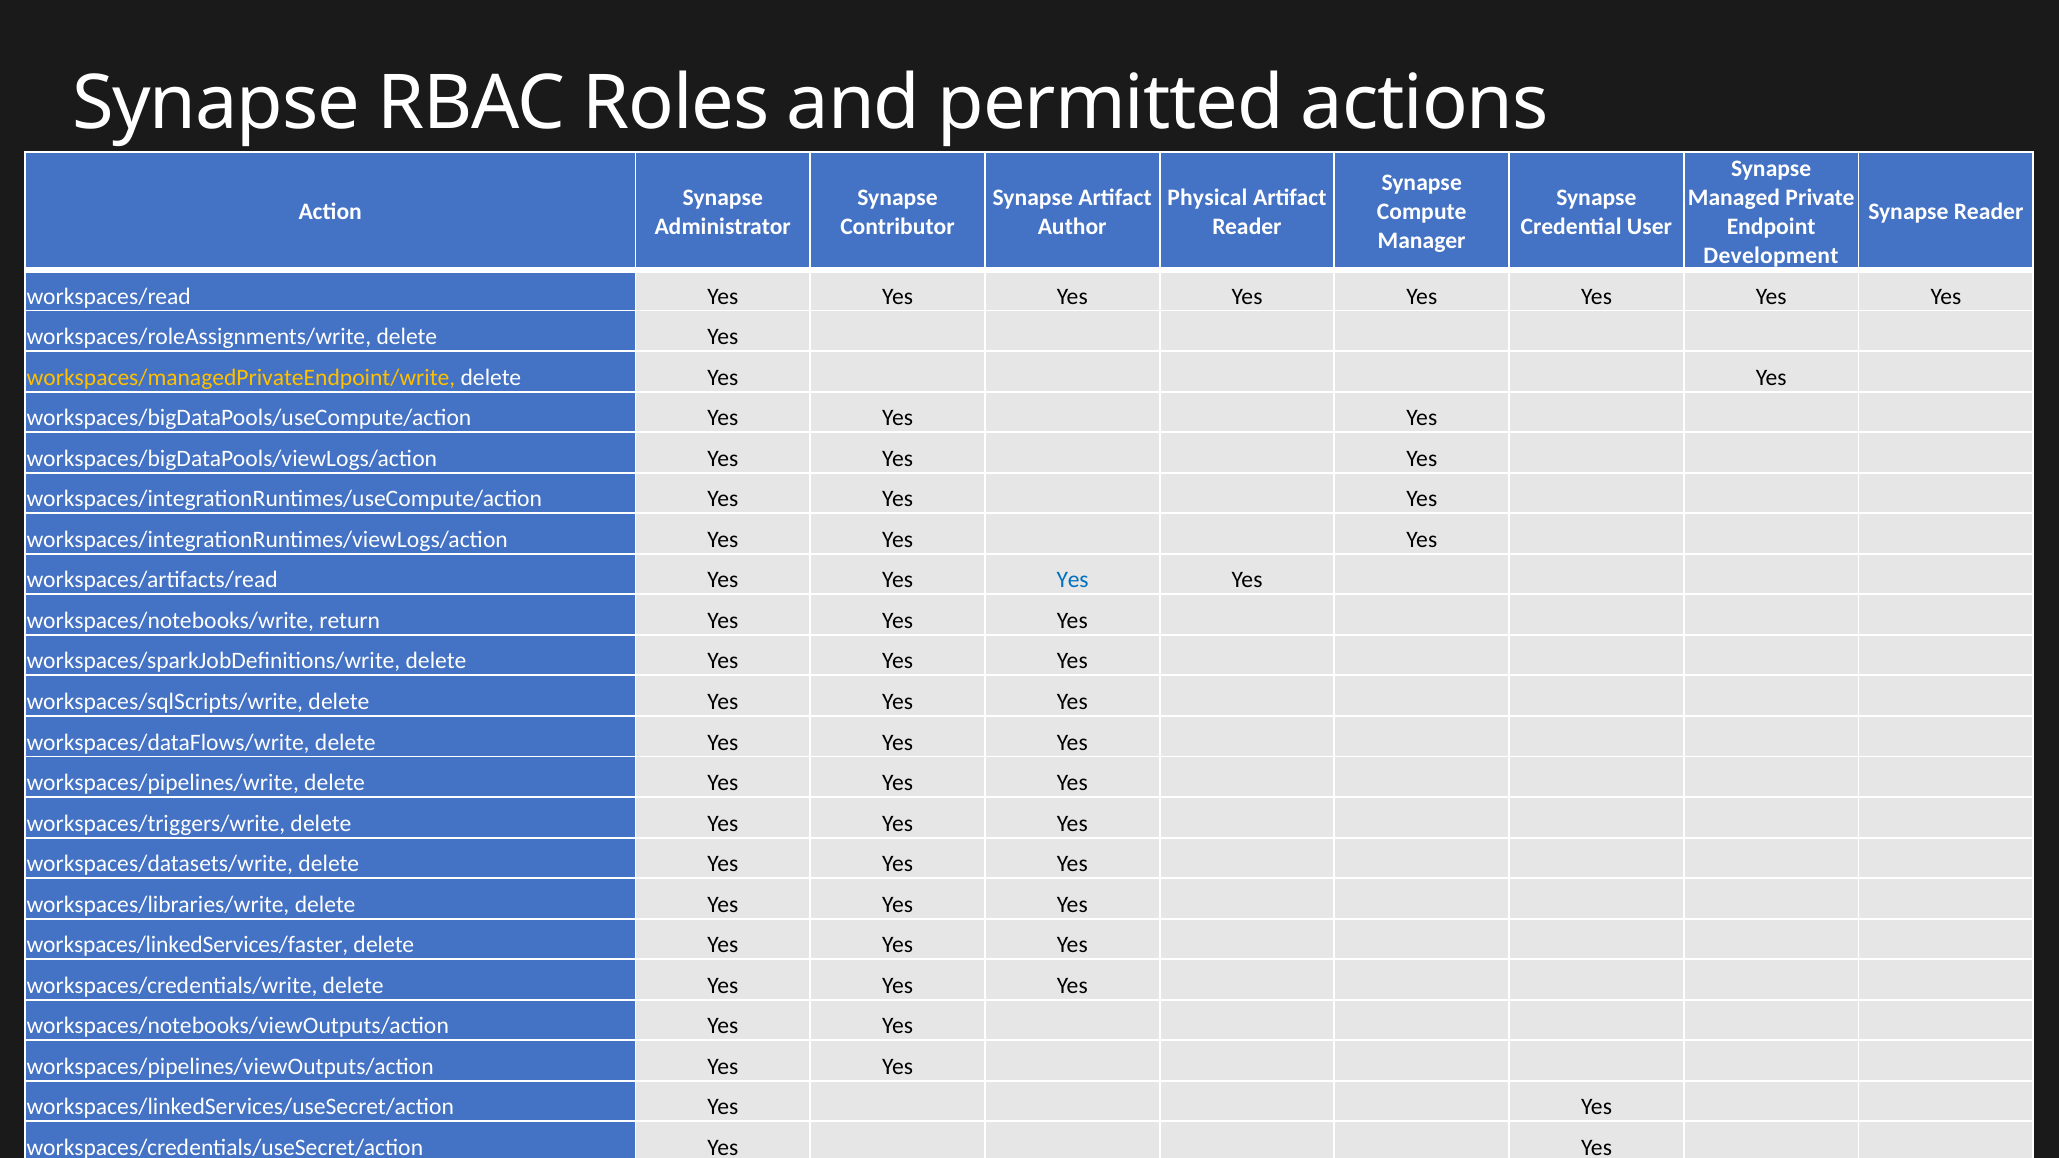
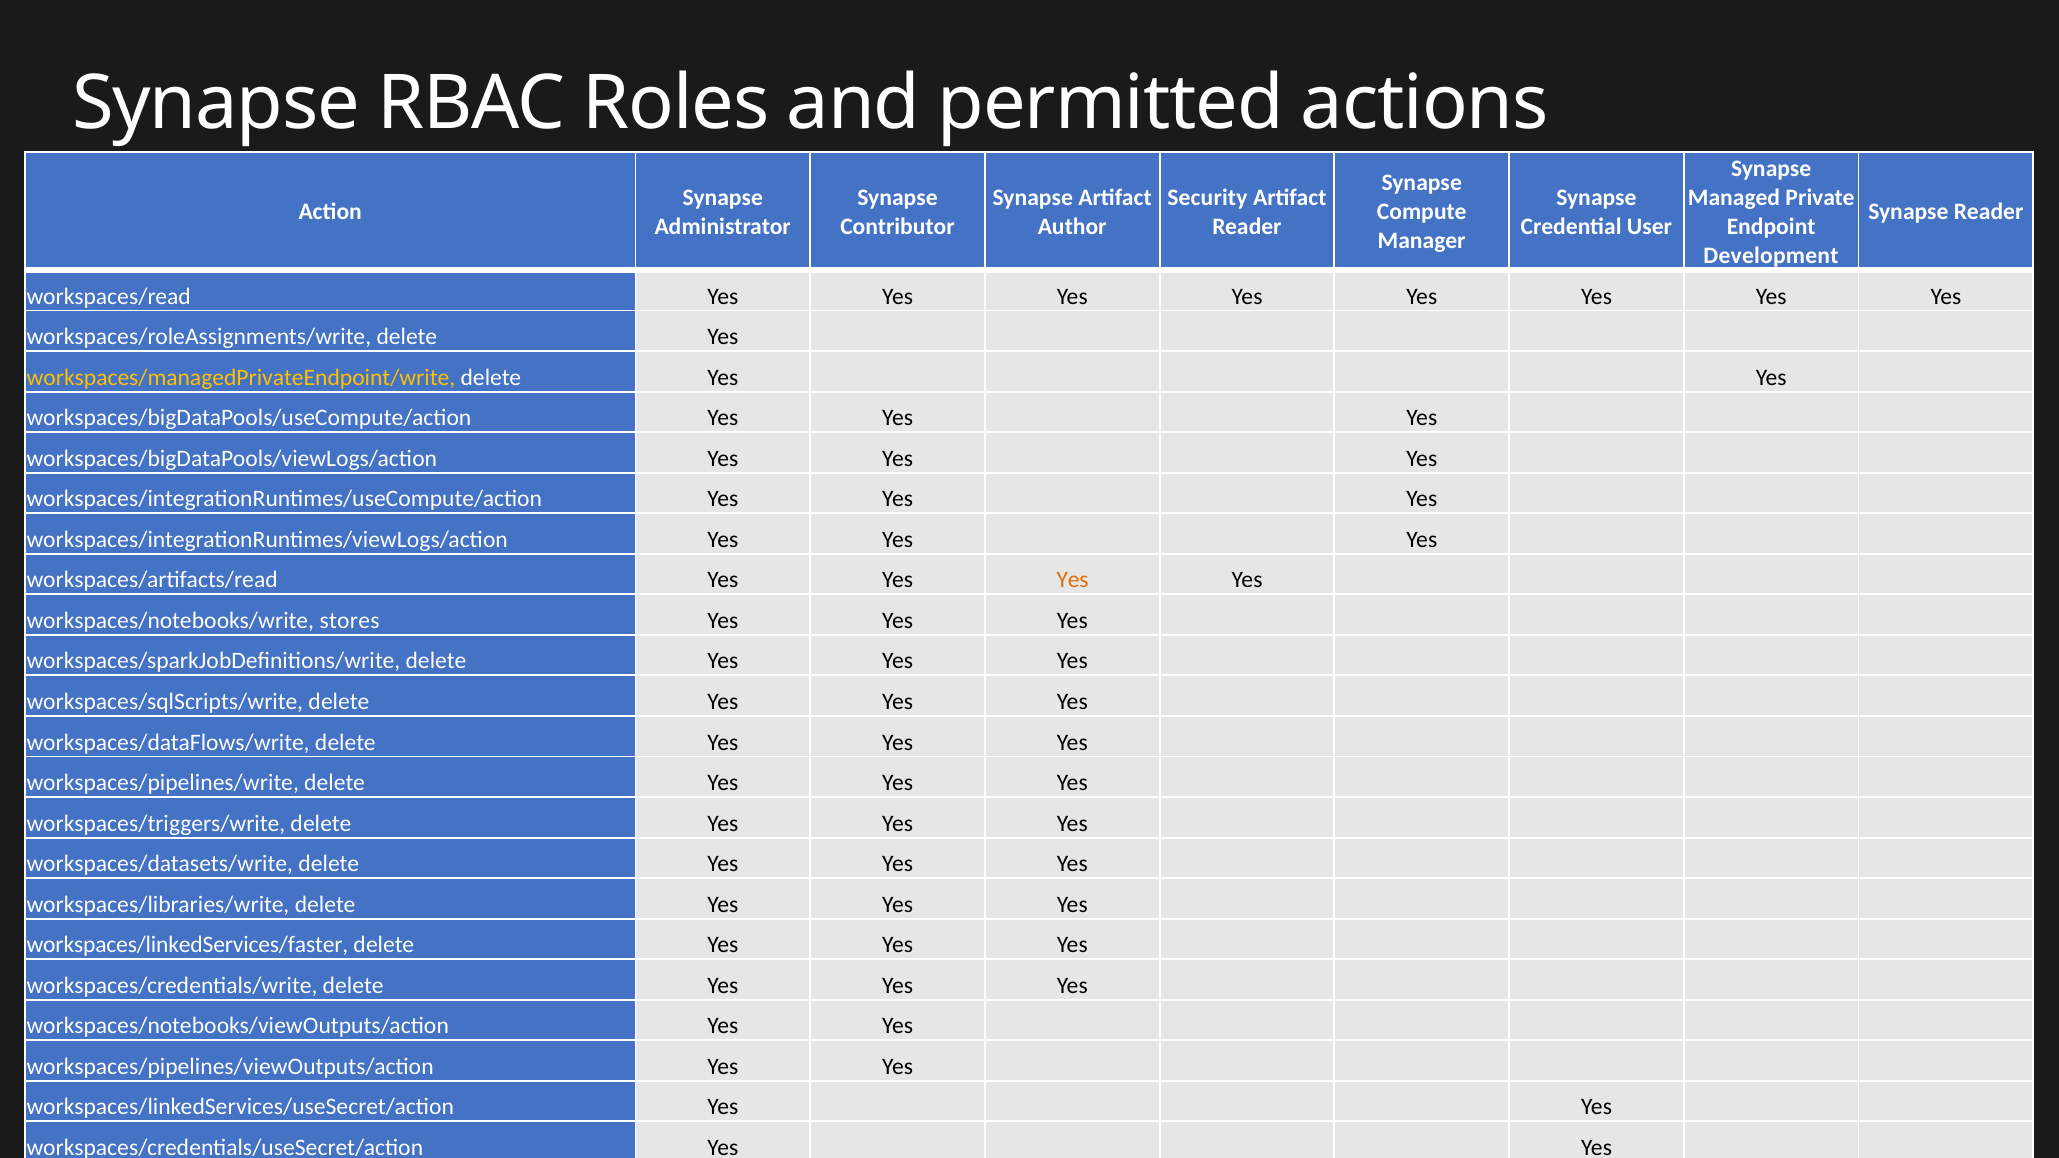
Physical: Physical -> Security
Yes at (1072, 580) colour: blue -> orange
return: return -> stores
